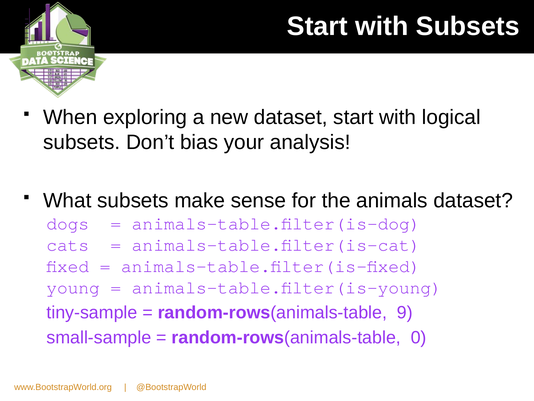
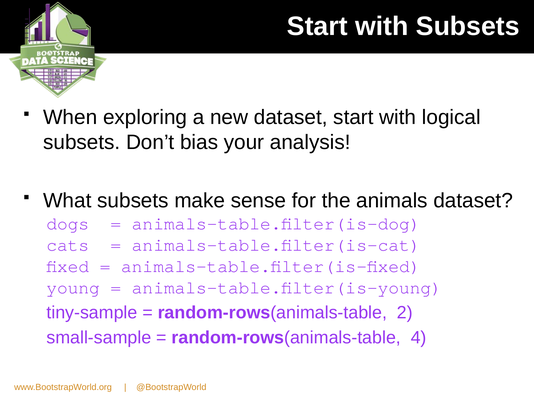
9: 9 -> 2
0: 0 -> 4
